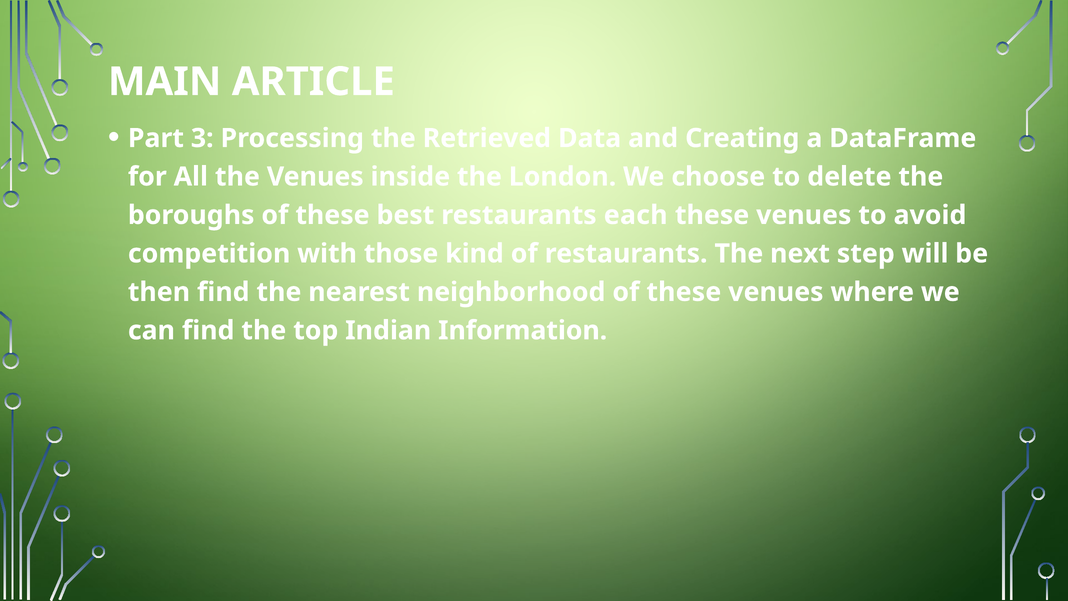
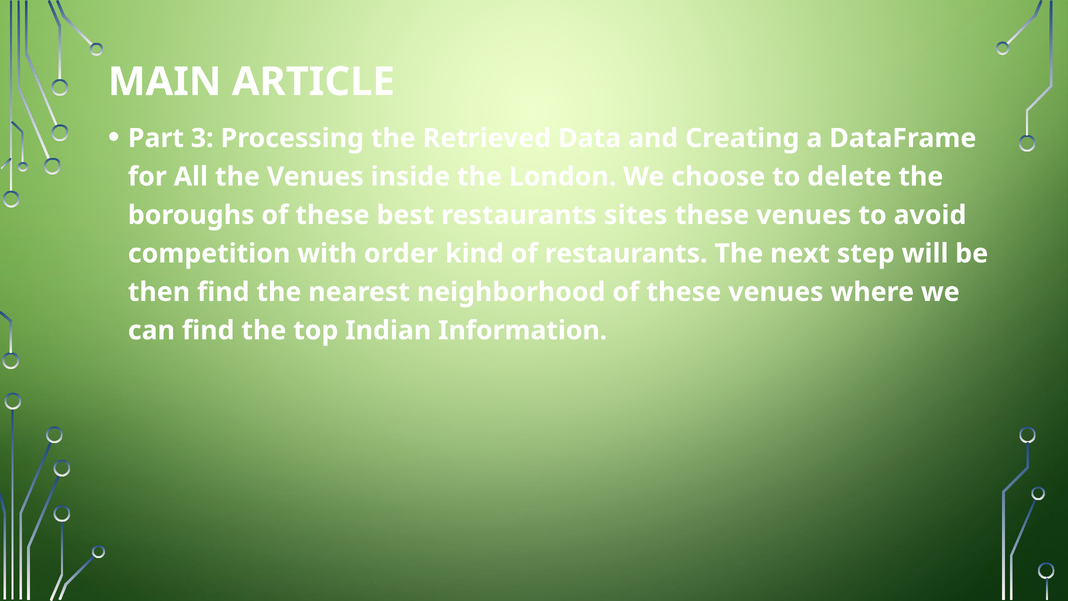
each: each -> sites
those: those -> order
